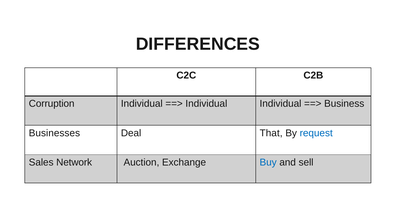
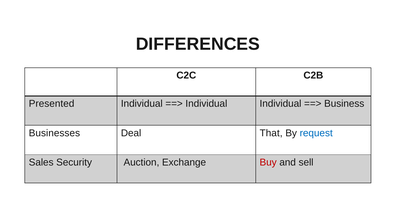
Corruption: Corruption -> Presented
Network: Network -> Security
Buy colour: blue -> red
